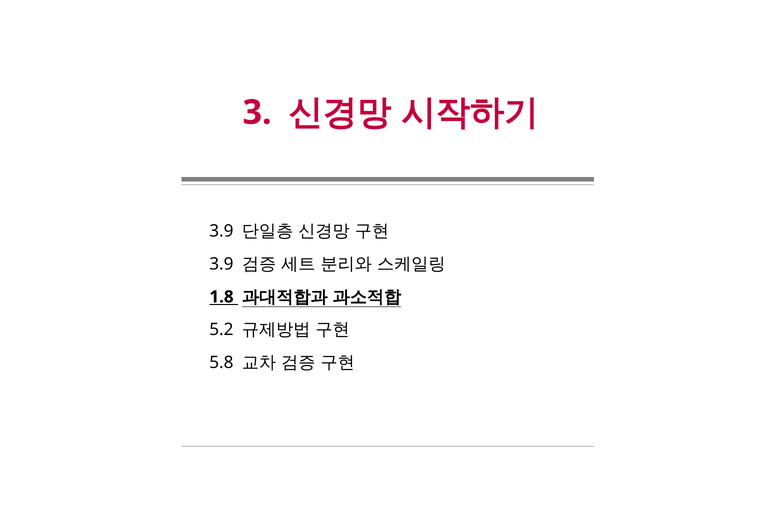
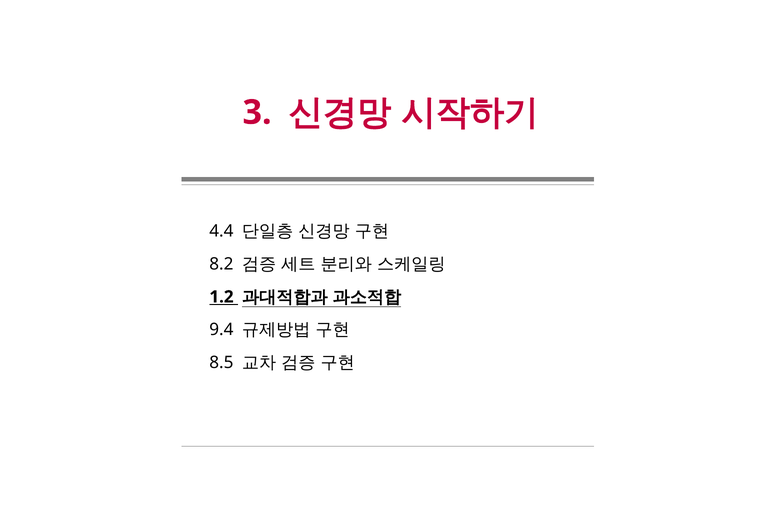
3.9 at (221, 231): 3.9 -> 4.4
3.9 at (221, 264): 3.9 -> 8.2
1.8: 1.8 -> 1.2
5.2: 5.2 -> 9.4
5.8: 5.8 -> 8.5
